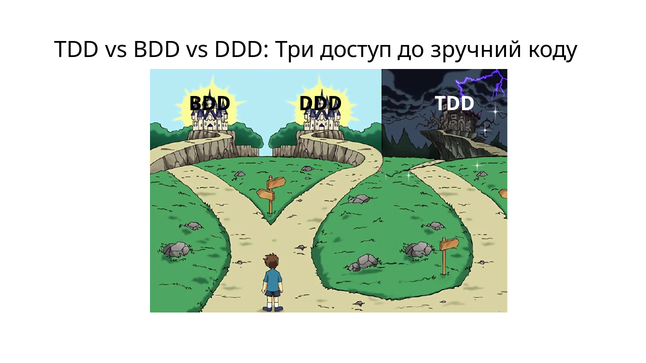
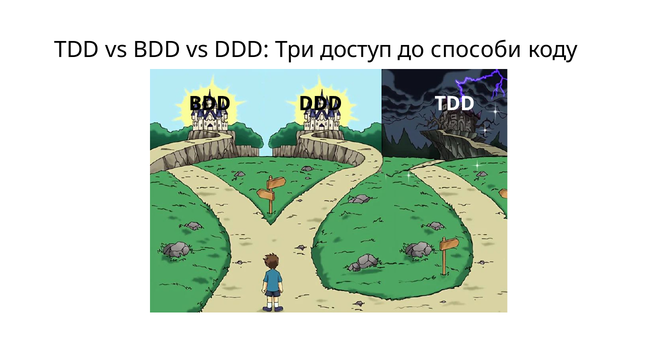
зручний: зручний -> способи
